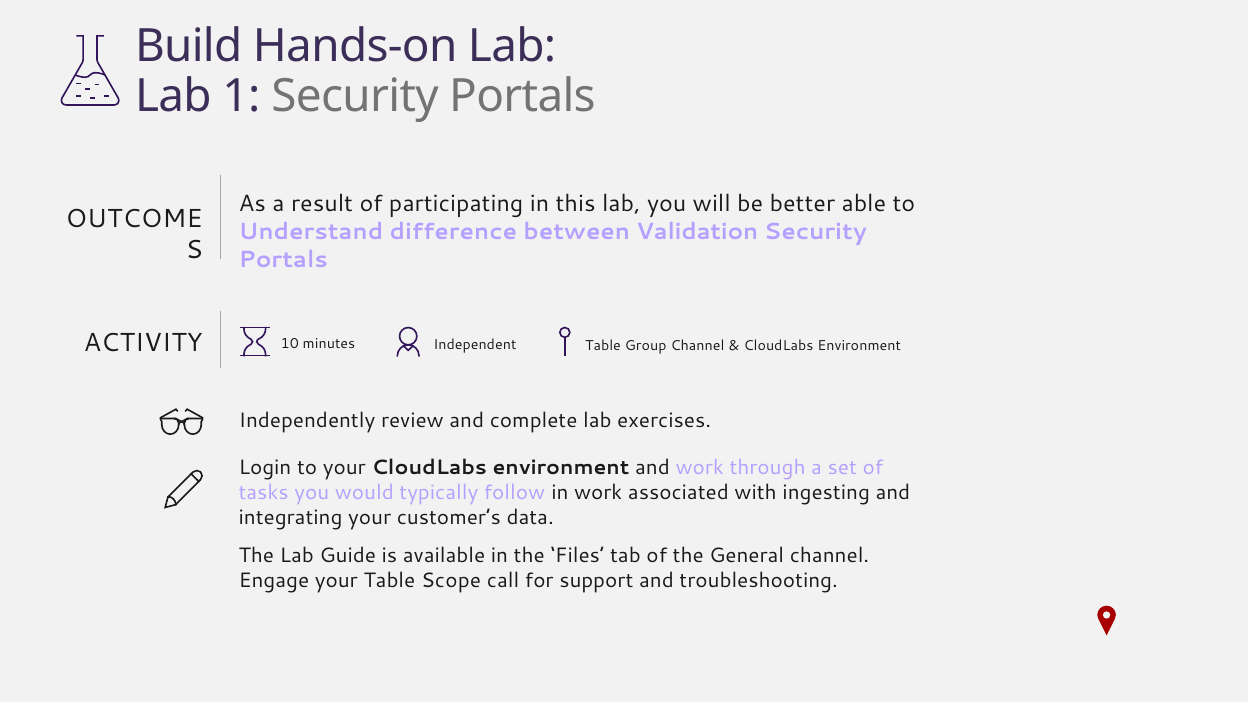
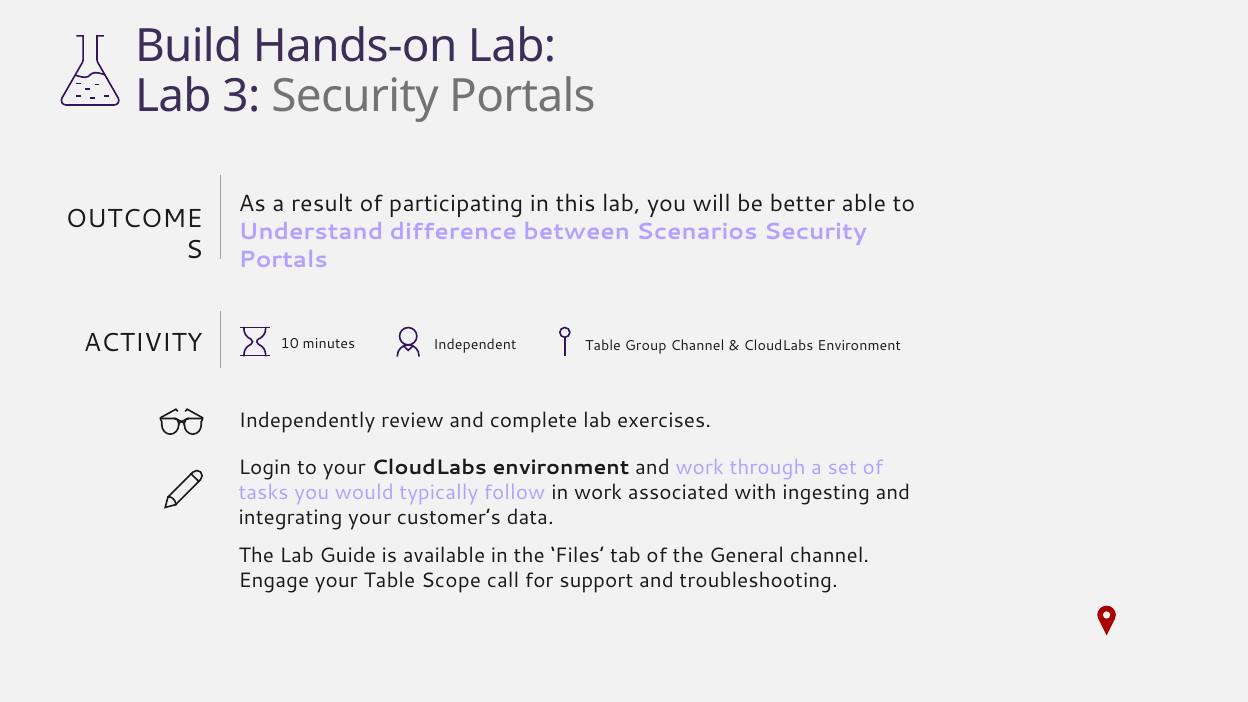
1: 1 -> 3
Validation: Validation -> Scenarios
